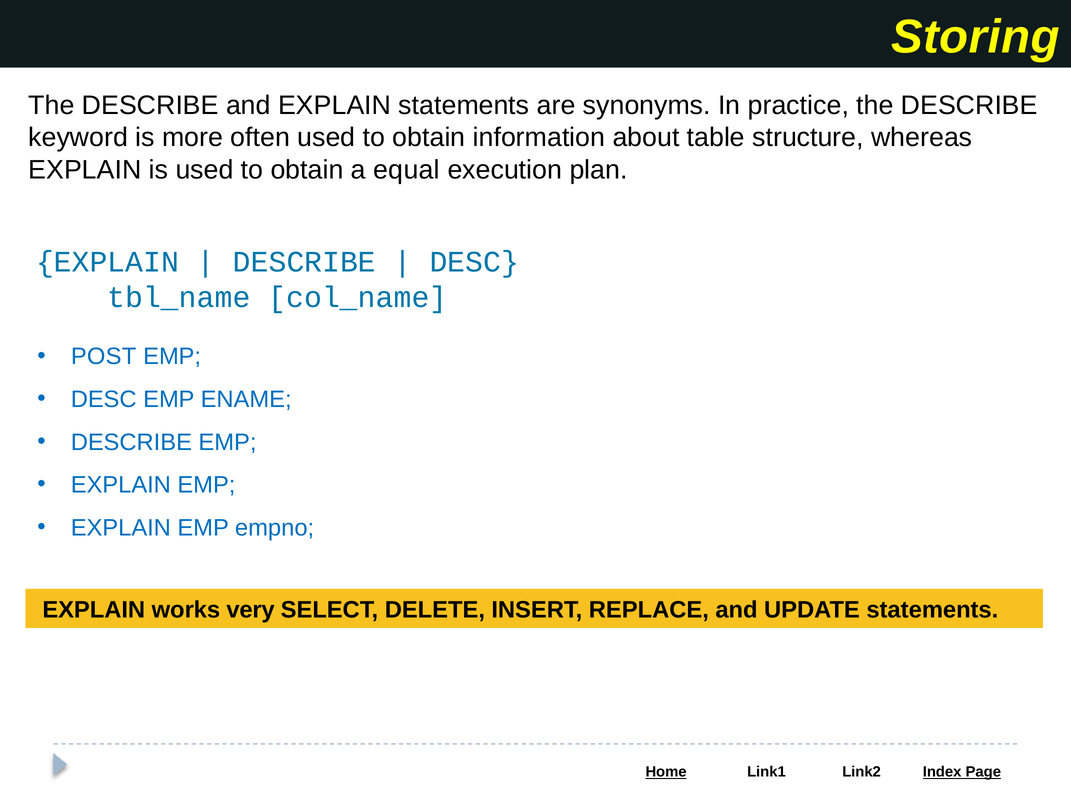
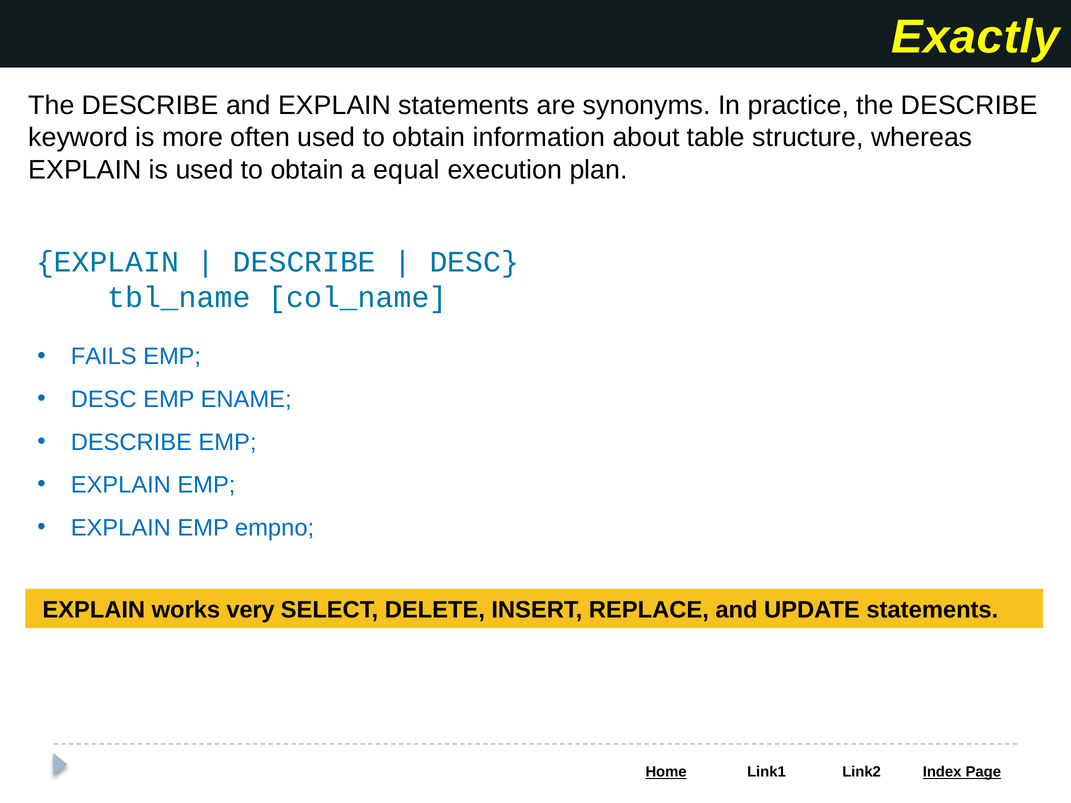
Storing: Storing -> Exactly
POST: POST -> FAILS
